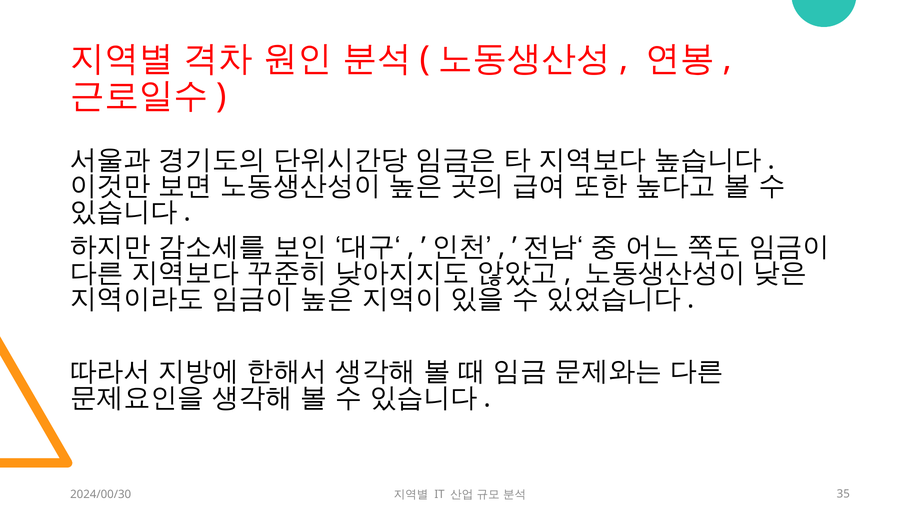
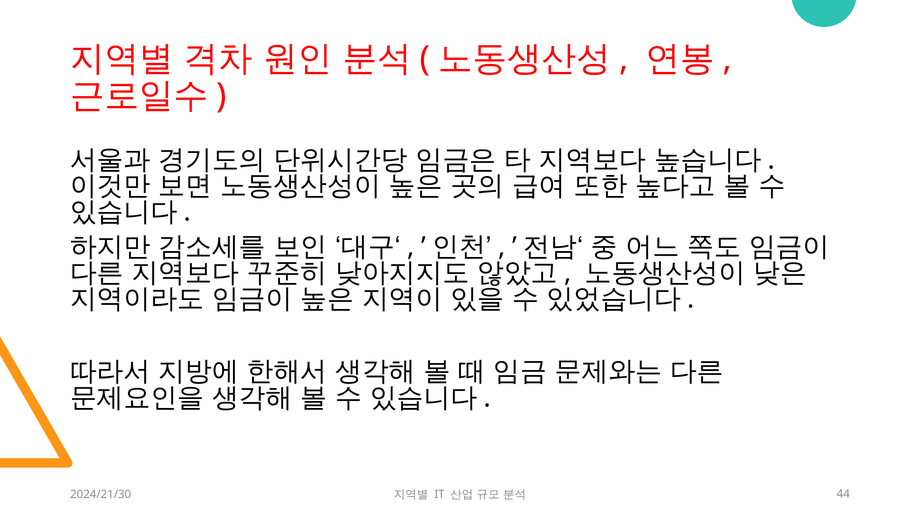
2024/00/30: 2024/00/30 -> 2024/21/30
35: 35 -> 44
